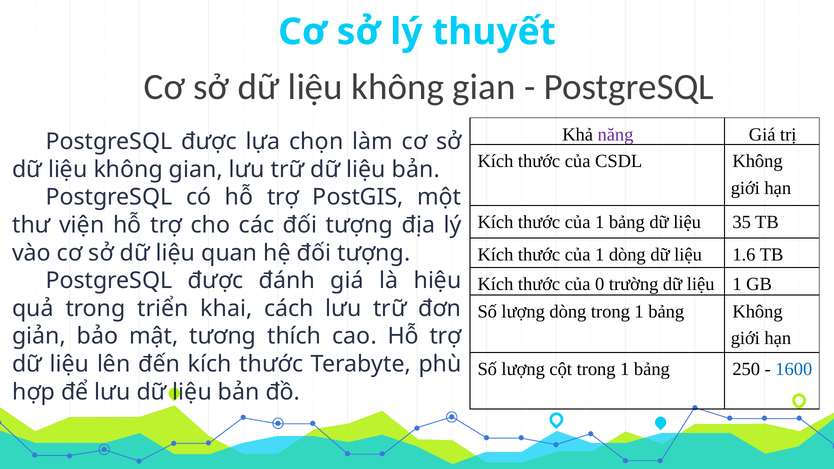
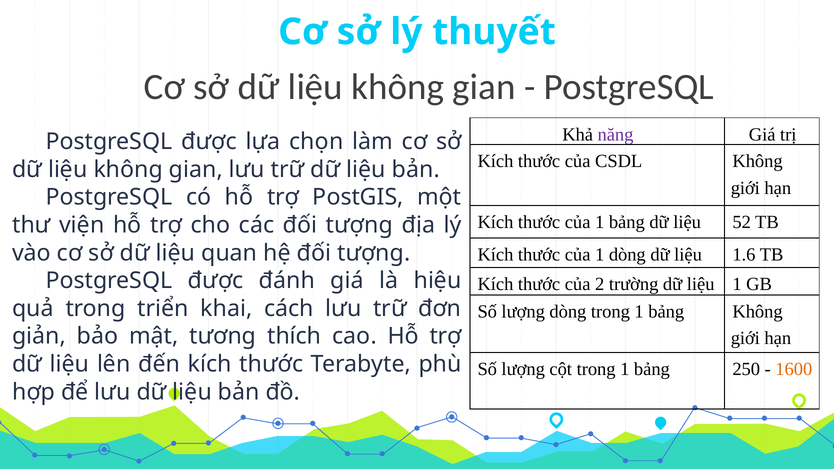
35: 35 -> 52
0: 0 -> 2
1600 colour: blue -> orange
